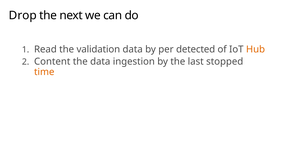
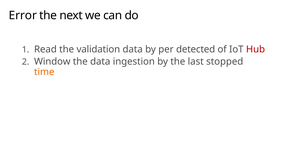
Drop: Drop -> Error
Hub colour: orange -> red
Content: Content -> Window
